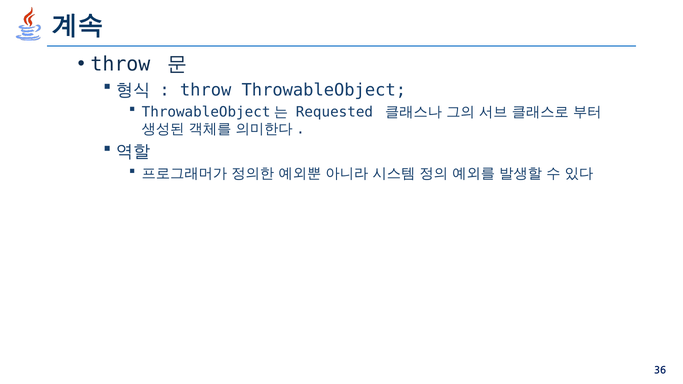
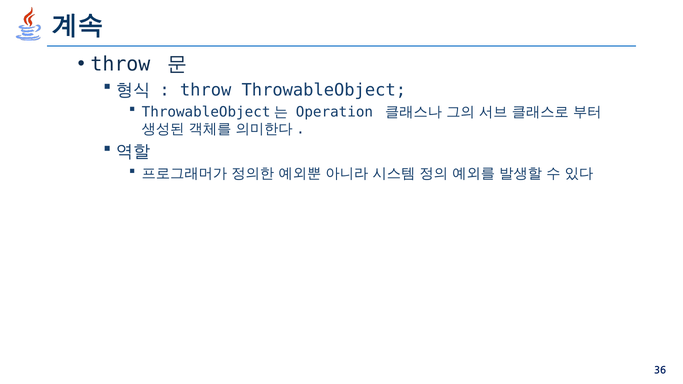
Requested: Requested -> Operation
